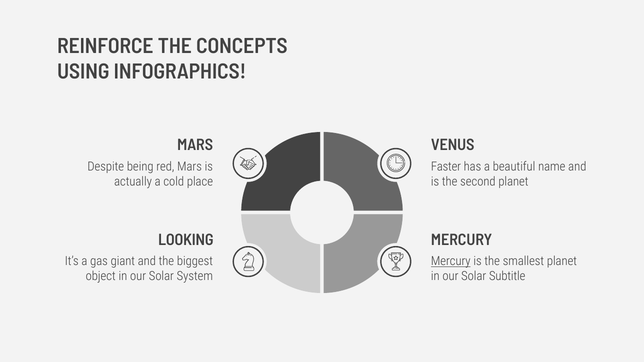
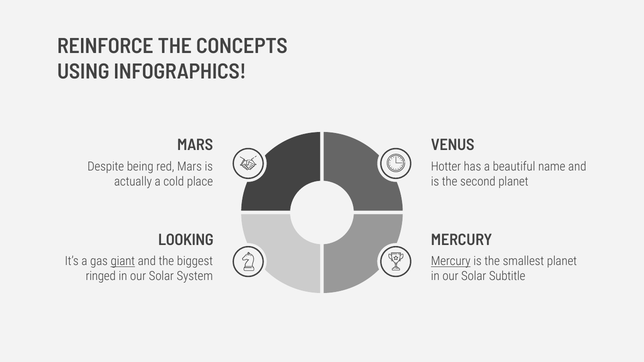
Faster: Faster -> Hotter
giant underline: none -> present
object: object -> ringed
